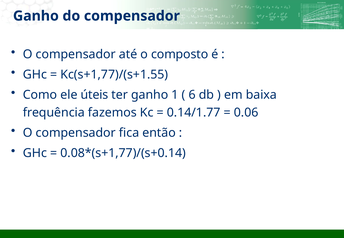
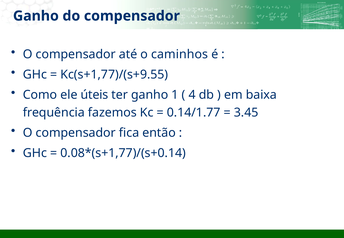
composto: composto -> caminhos
Kc(s+1,77)/(s+1.55: Kc(s+1,77)/(s+1.55 -> Kc(s+1,77)/(s+9.55
6: 6 -> 4
0.06: 0.06 -> 3.45
